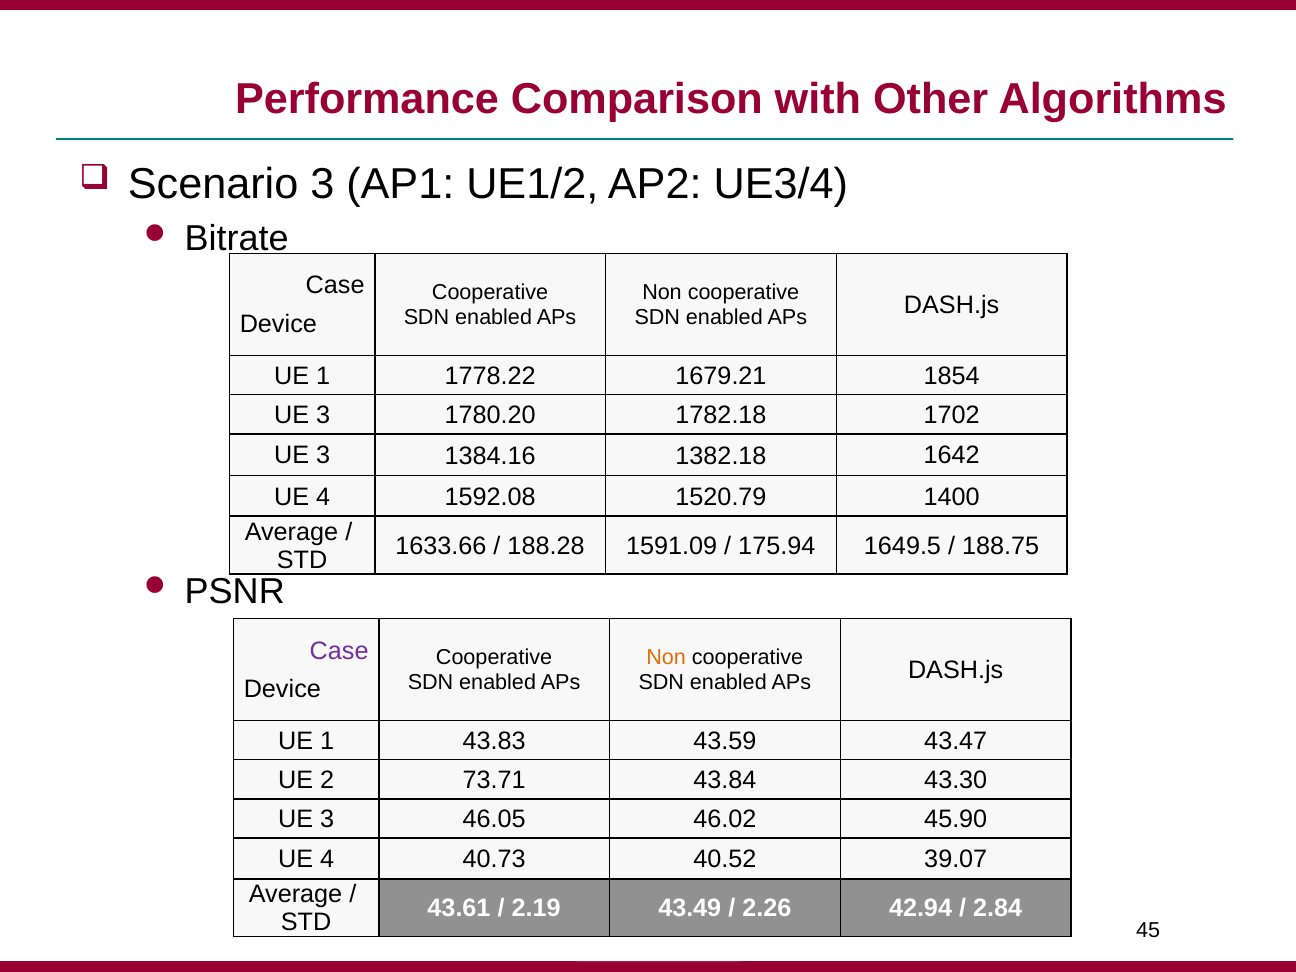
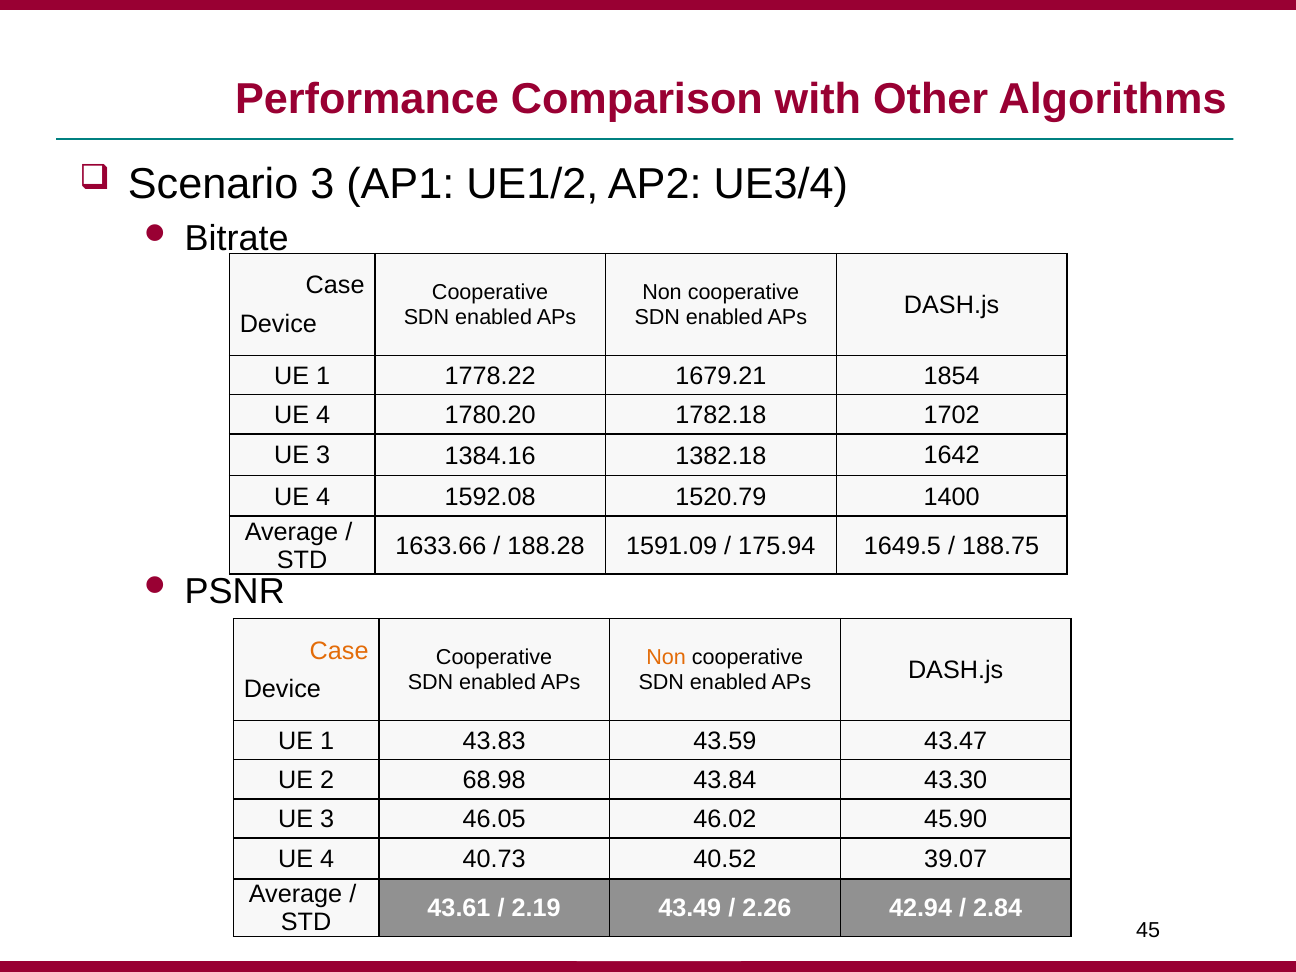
3 at (323, 415): 3 -> 4
Case at (339, 651) colour: purple -> orange
73.71: 73.71 -> 68.98
